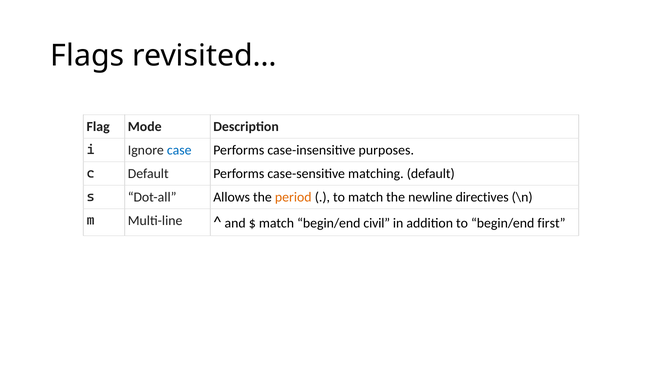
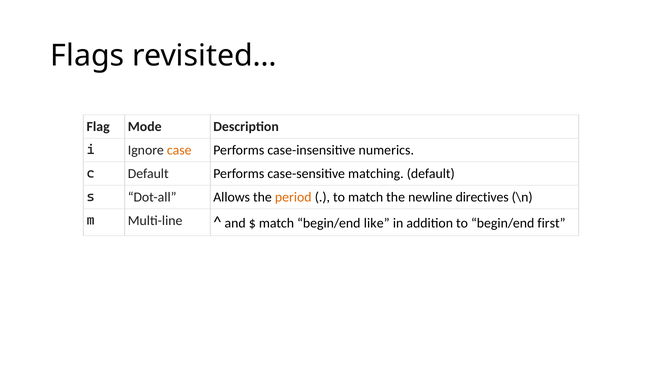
case colour: blue -> orange
purposes: purposes -> numerics
civil: civil -> like
